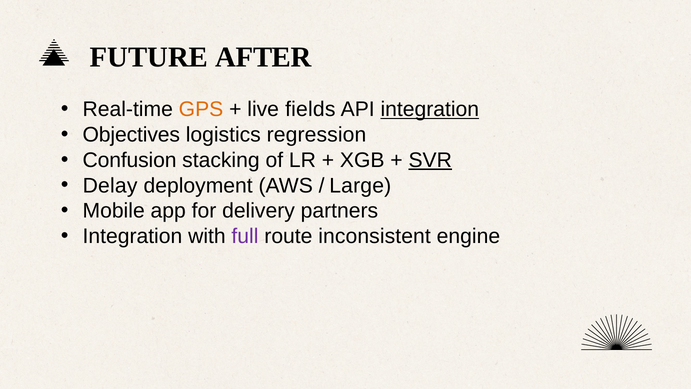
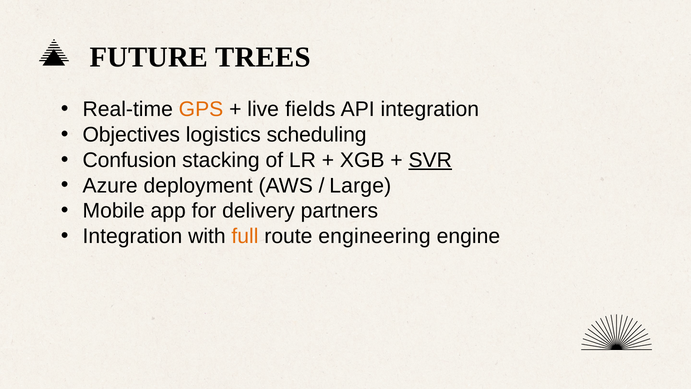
AFTER: AFTER -> TREES
integration at (430, 109) underline: present -> none
regression: regression -> scheduling
Delay: Delay -> Azure
full colour: purple -> orange
inconsistent: inconsistent -> engineering
